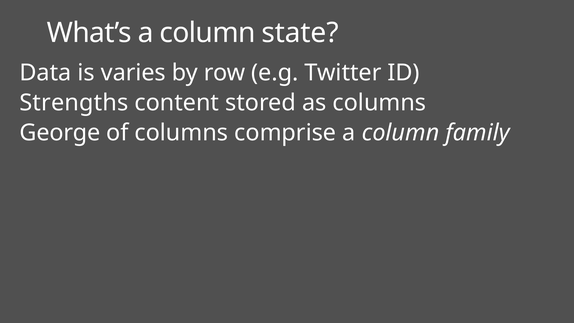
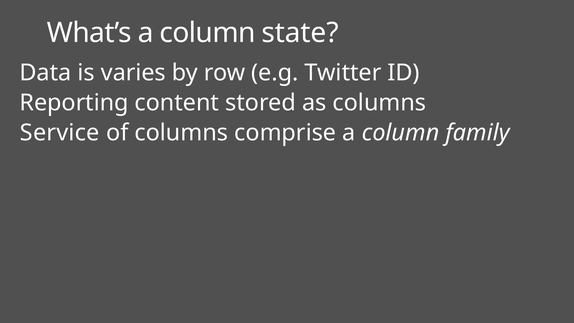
Strengths: Strengths -> Reporting
George: George -> Service
